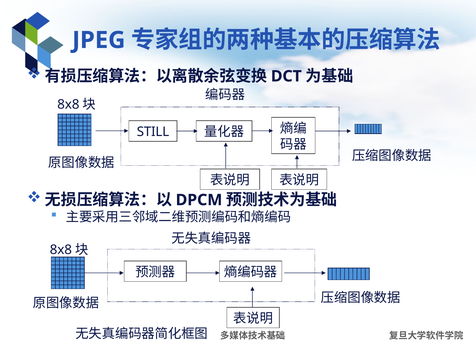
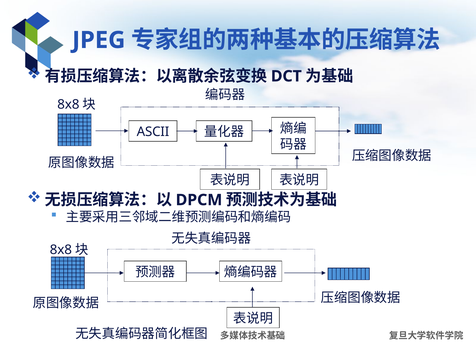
STILL: STILL -> ASCII
